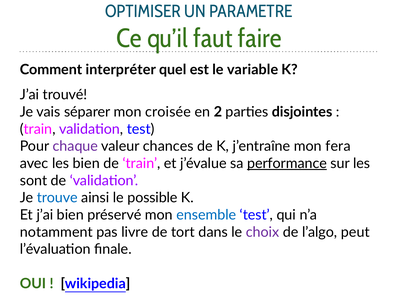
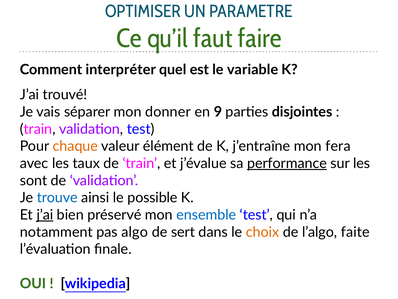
croisée: croisée -> donner
2: 2 -> 9
chaque colour: purple -> orange
chances: chances -> élément
les bien: bien -> taux
j’ai at (45, 215) underline: none -> present
livre: livre -> algo
tort: tort -> sert
choix colour: purple -> orange
peut: peut -> faite
